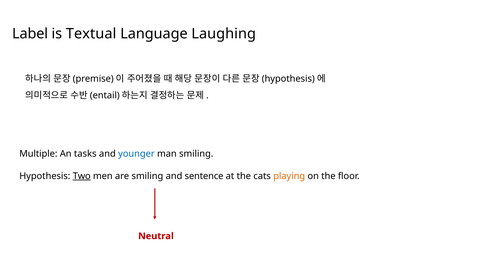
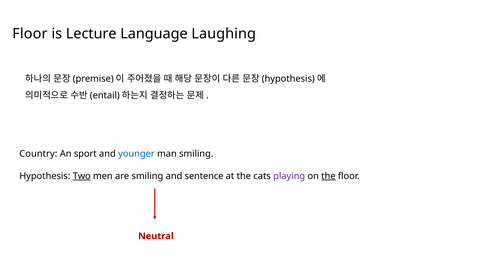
Label at (30, 34): Label -> Floor
Textual: Textual -> Lecture
Multiple: Multiple -> Country
tasks: tasks -> sport
playing colour: orange -> purple
the at (328, 176) underline: none -> present
